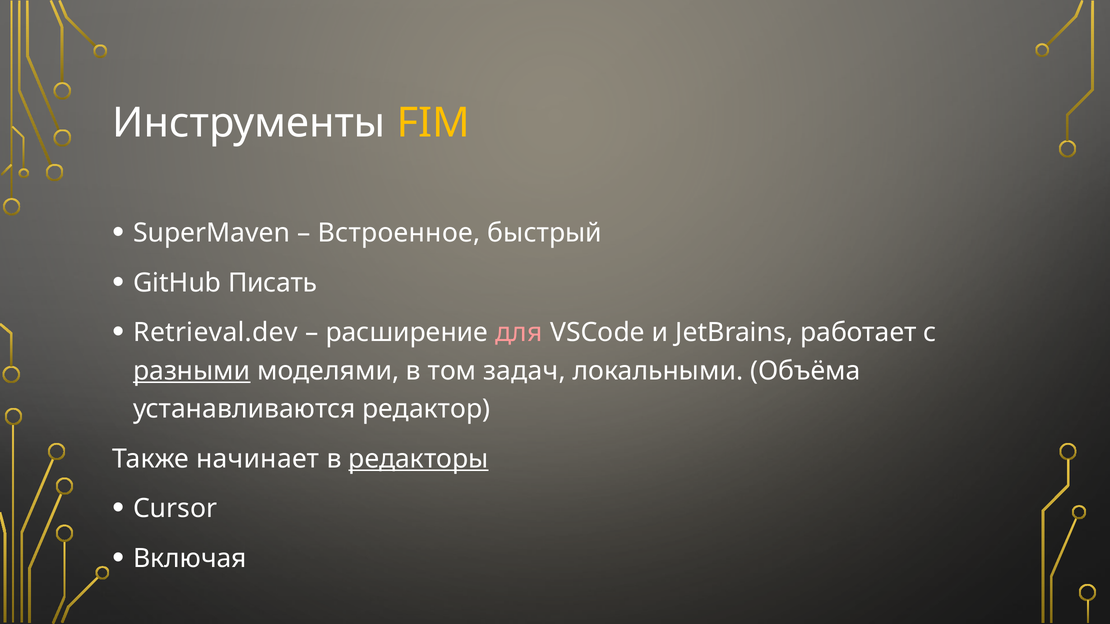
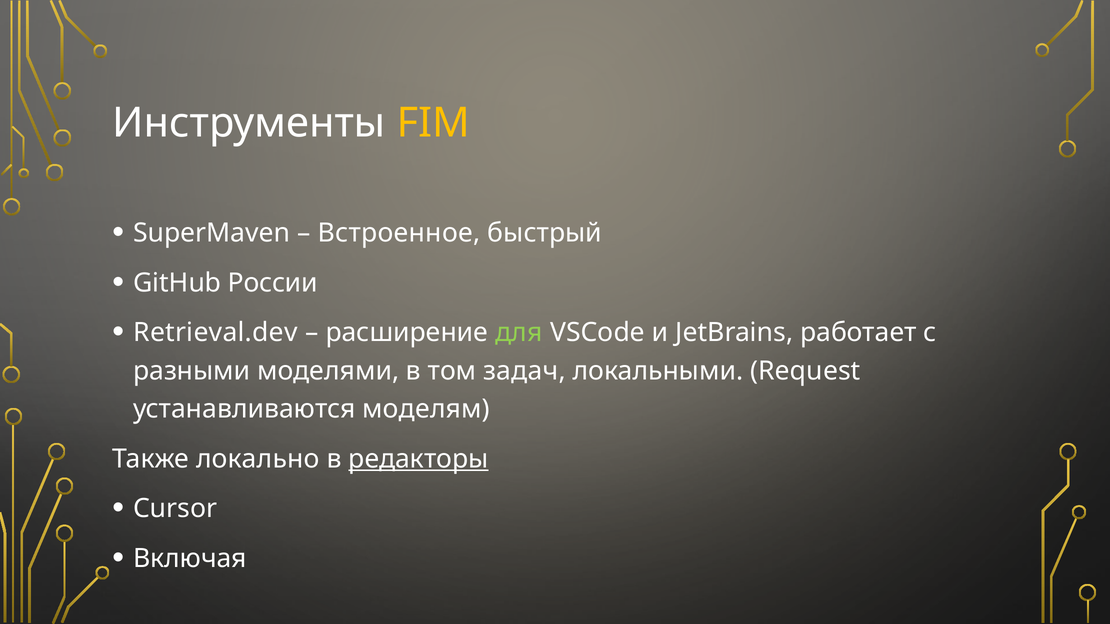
Писать: Писать -> России
для colour: pink -> light green
разными underline: present -> none
Объёма: Объёма -> Request
редактор: редактор -> моделям
начинает: начинает -> локально
